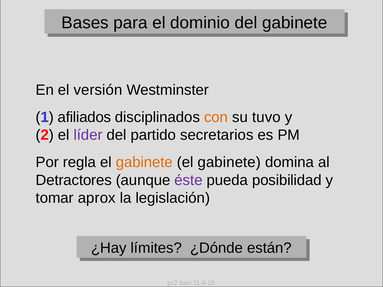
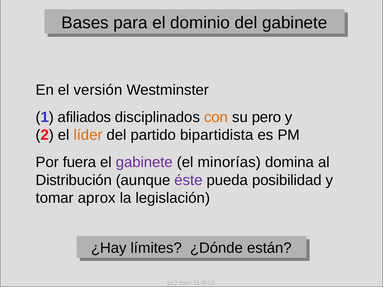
tuvo: tuvo -> pero
líder colour: purple -> orange
secretarios: secretarios -> bipartidista
regla: regla -> fuera
gabinete at (144, 162) colour: orange -> purple
gabinete at (229, 162): gabinete -> minorías
Detractores: Detractores -> Distribución
